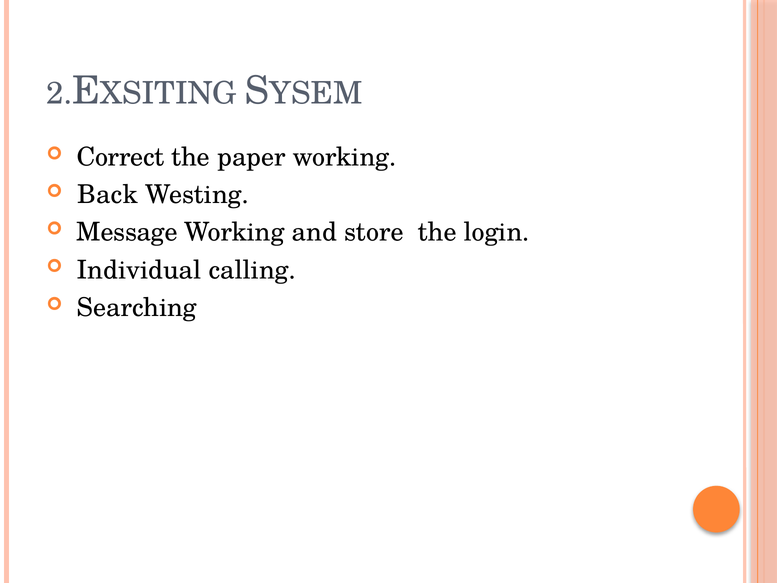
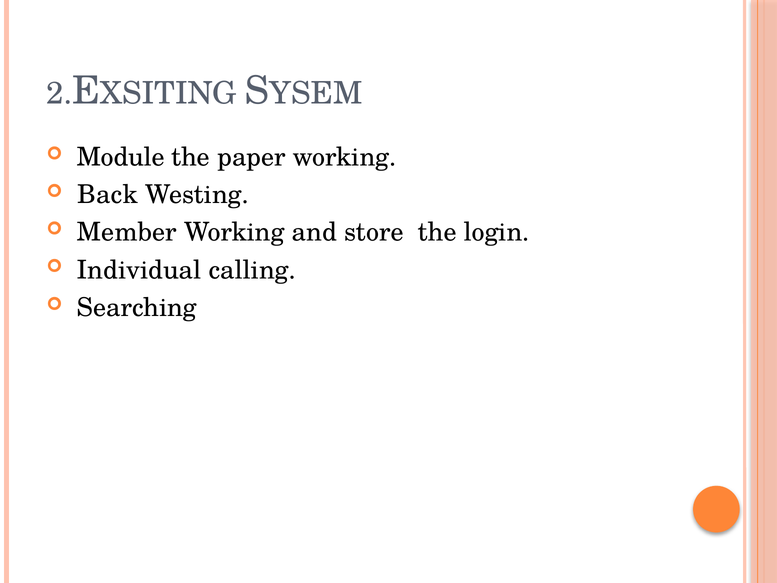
Correct: Correct -> Module
Message: Message -> Member
